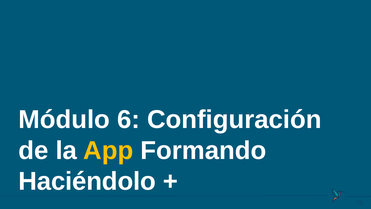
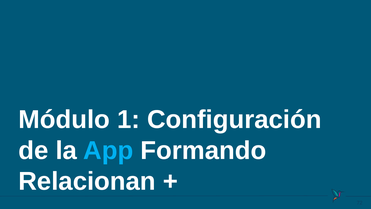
6: 6 -> 1
App colour: yellow -> light blue
Haciéndolo: Haciéndolo -> Relacionan
